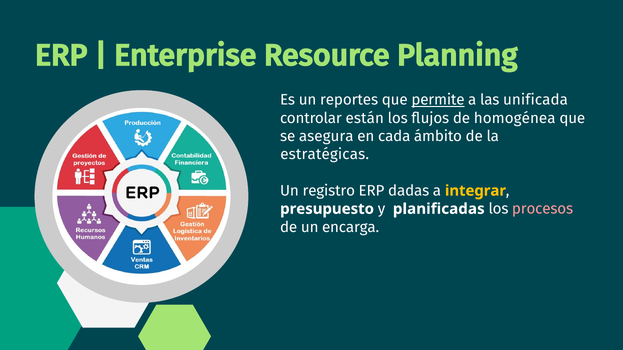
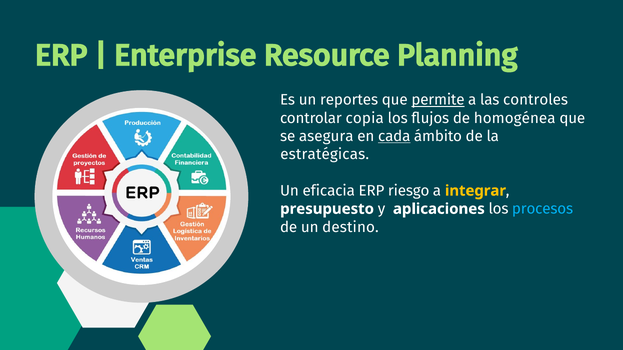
unificada: unificada -> controles
están: están -> copia
cada underline: none -> present
registro: registro -> eficacia
dadas: dadas -> riesgo
planificadas: planificadas -> aplicaciones
procesos colour: pink -> light blue
encarga: encarga -> destino
